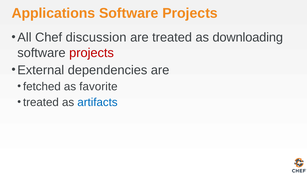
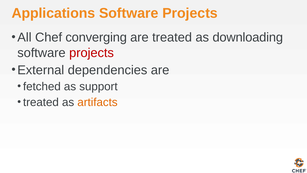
discussion: discussion -> converging
favorite: favorite -> support
artifacts colour: blue -> orange
